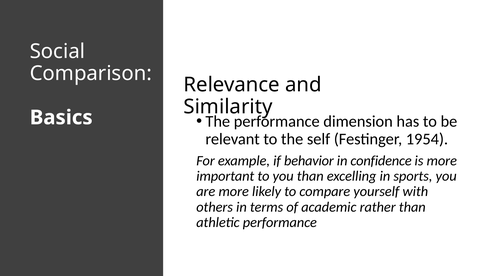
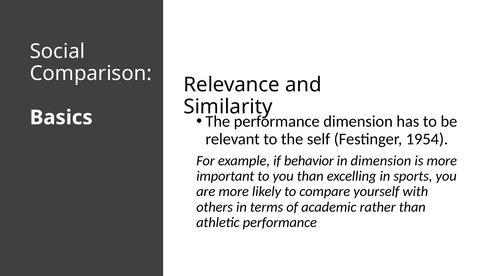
in confidence: confidence -> dimension
